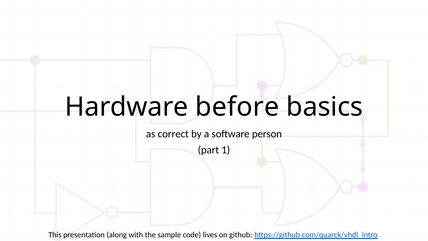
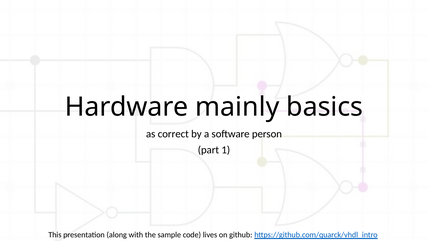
before: before -> mainly
